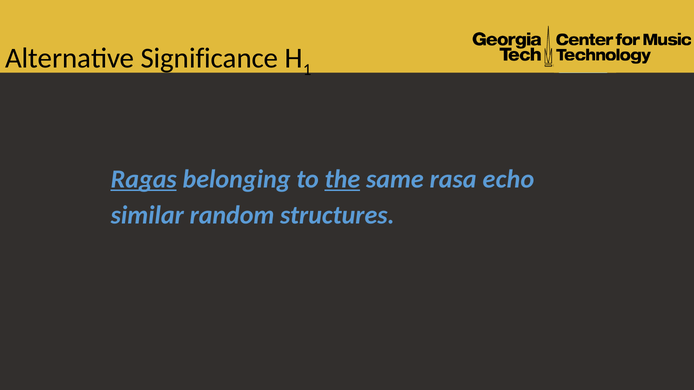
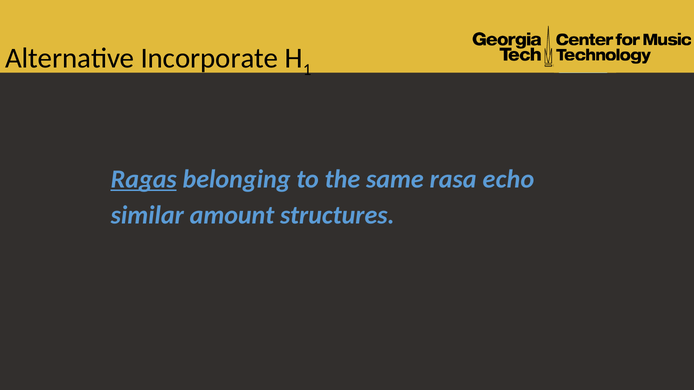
Significance: Significance -> Incorporate
the underline: present -> none
random: random -> amount
